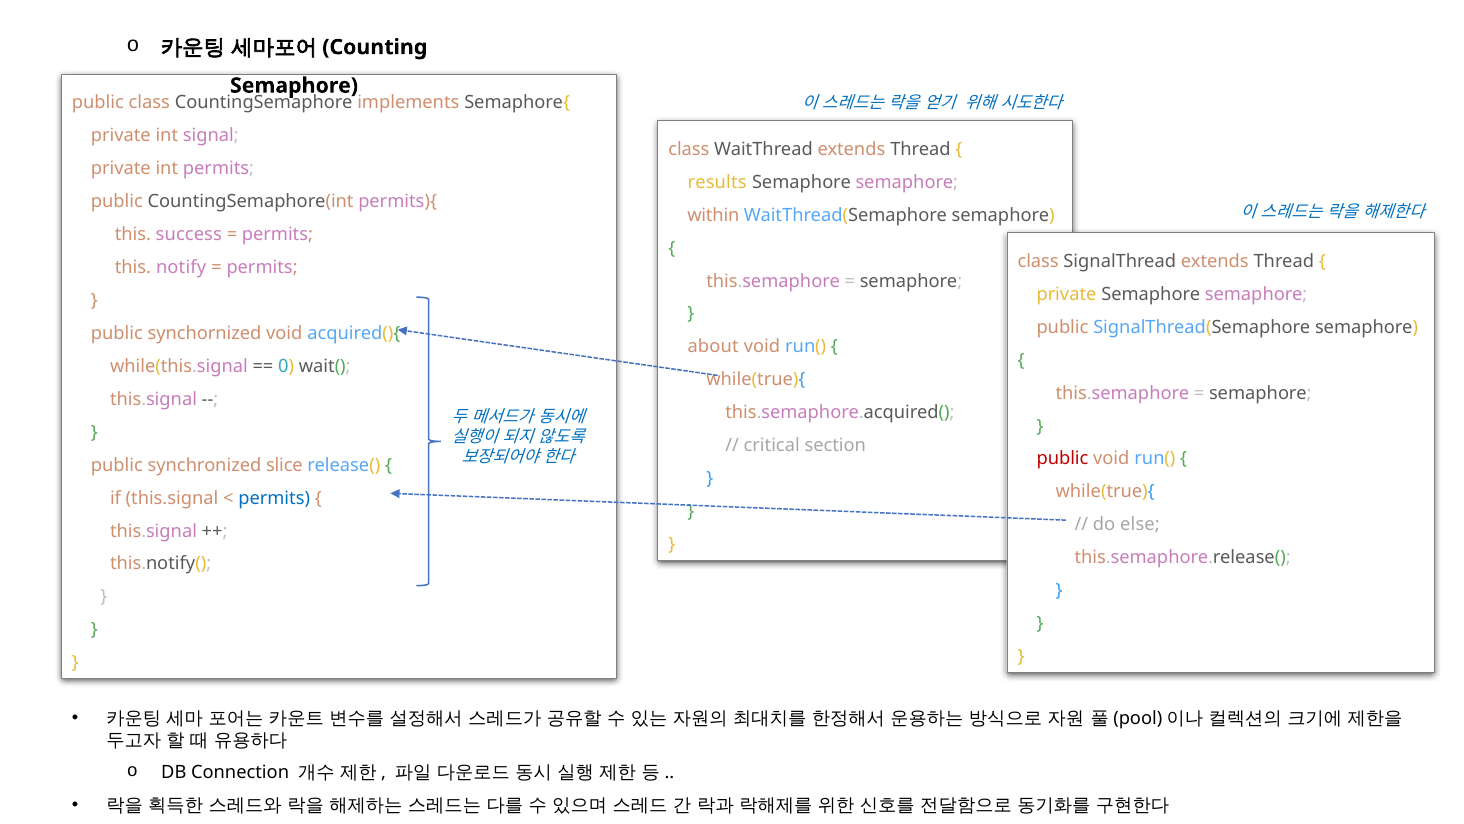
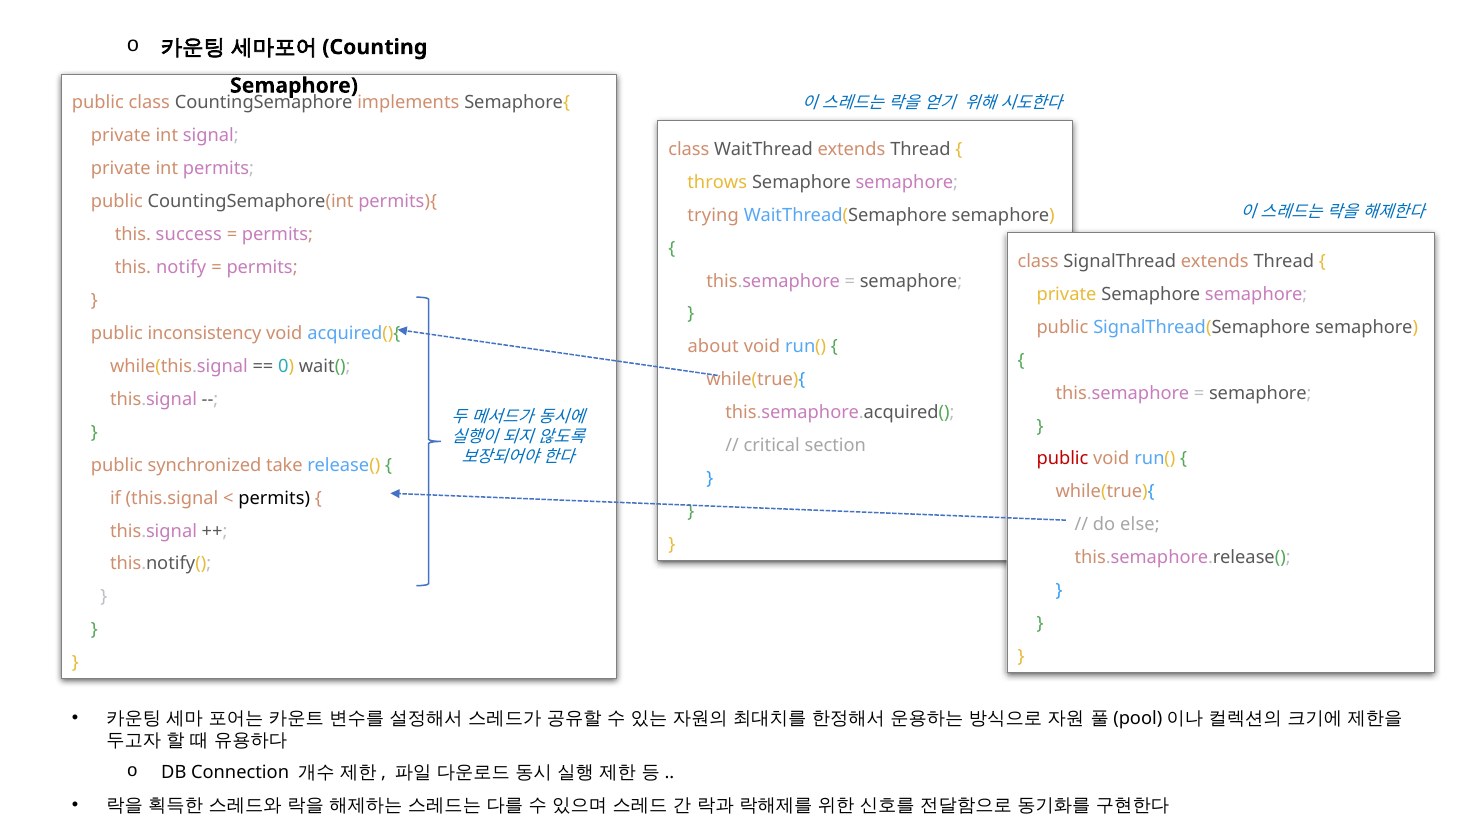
results: results -> throws
within: within -> trying
synchornized: synchornized -> inconsistency
slice: slice -> take
permits at (274, 498) colour: blue -> black
